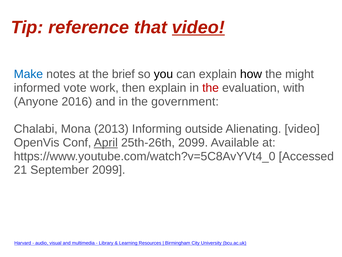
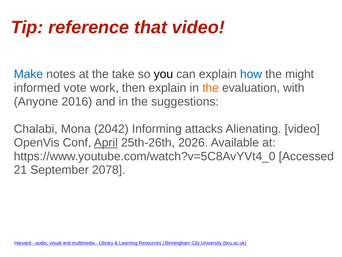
video at (198, 27) underline: present -> none
brief: brief -> take
how colour: black -> blue
the at (211, 88) colour: red -> orange
government: government -> suggestions
2013: 2013 -> 2042
outside: outside -> attacks
25th-26th 2099: 2099 -> 2026
September 2099: 2099 -> 2078
